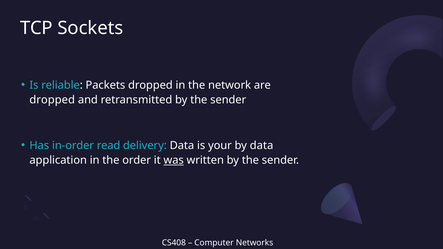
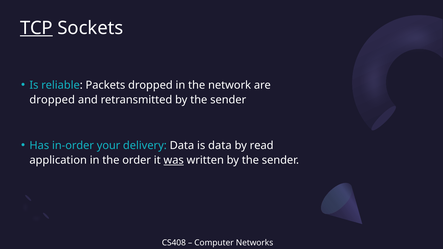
TCP underline: none -> present
read: read -> your
is your: your -> data
by data: data -> read
